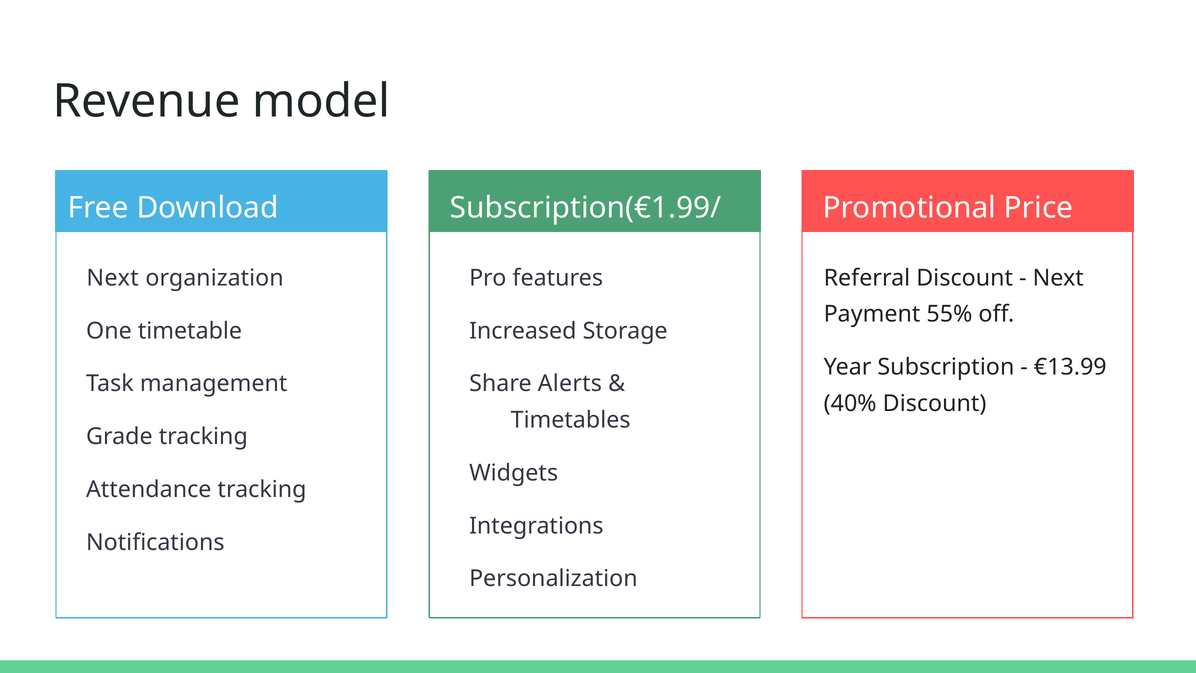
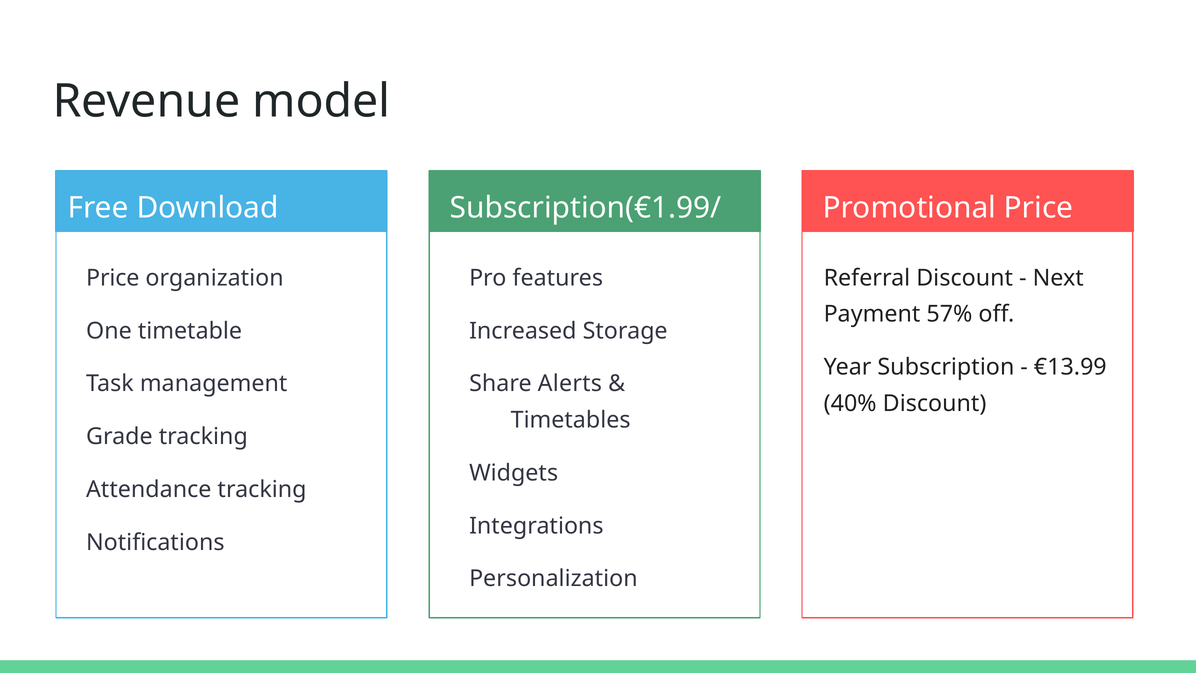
Next at (113, 278): Next -> Price
55%: 55% -> 57%
